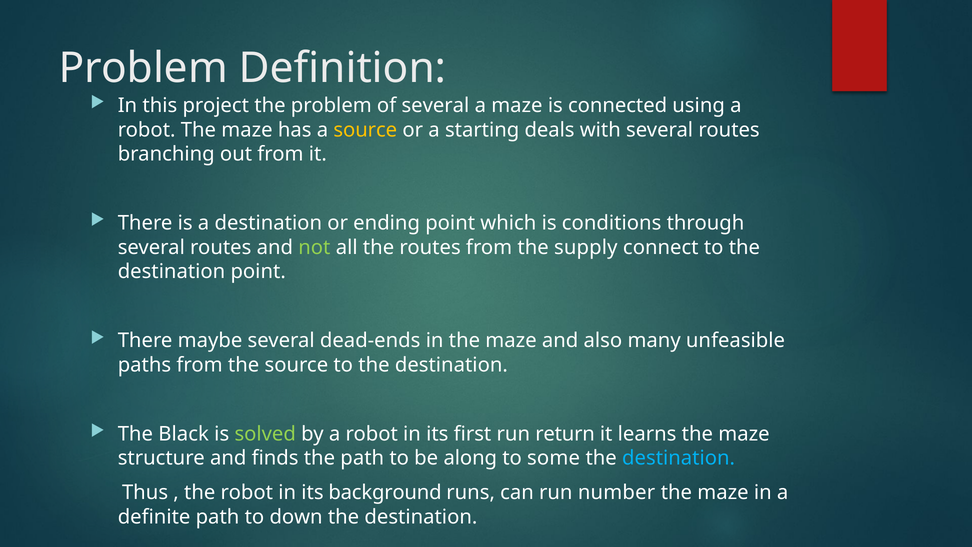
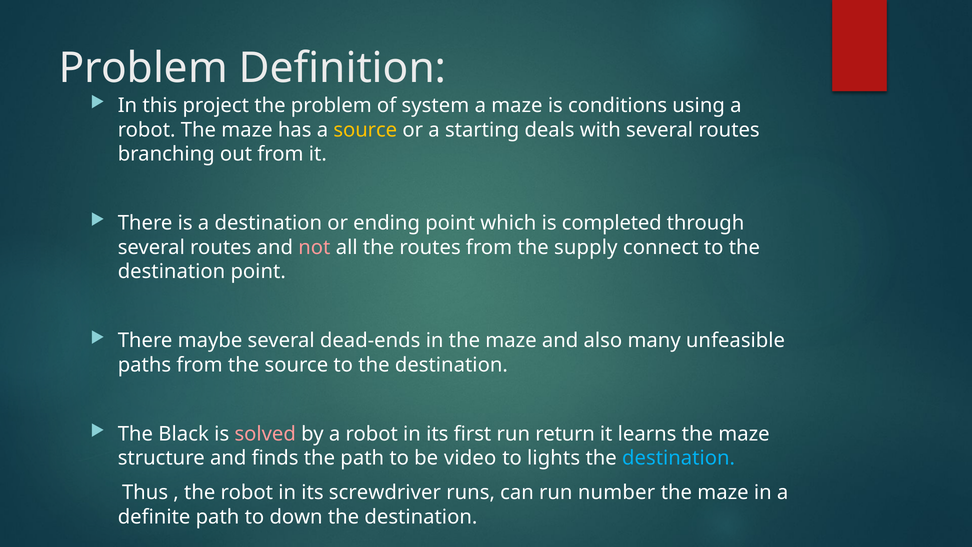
of several: several -> system
connected: connected -> conditions
conditions: conditions -> completed
not colour: light green -> pink
solved colour: light green -> pink
along: along -> video
some: some -> lights
background: background -> screwdriver
